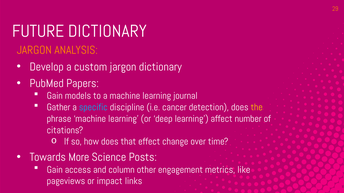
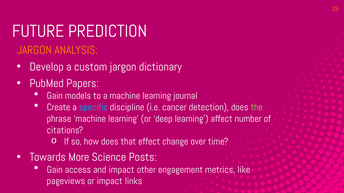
FUTURE DICTIONARY: DICTIONARY -> PREDICTION
Gather: Gather -> Create
the colour: yellow -> light green
and column: column -> impact
